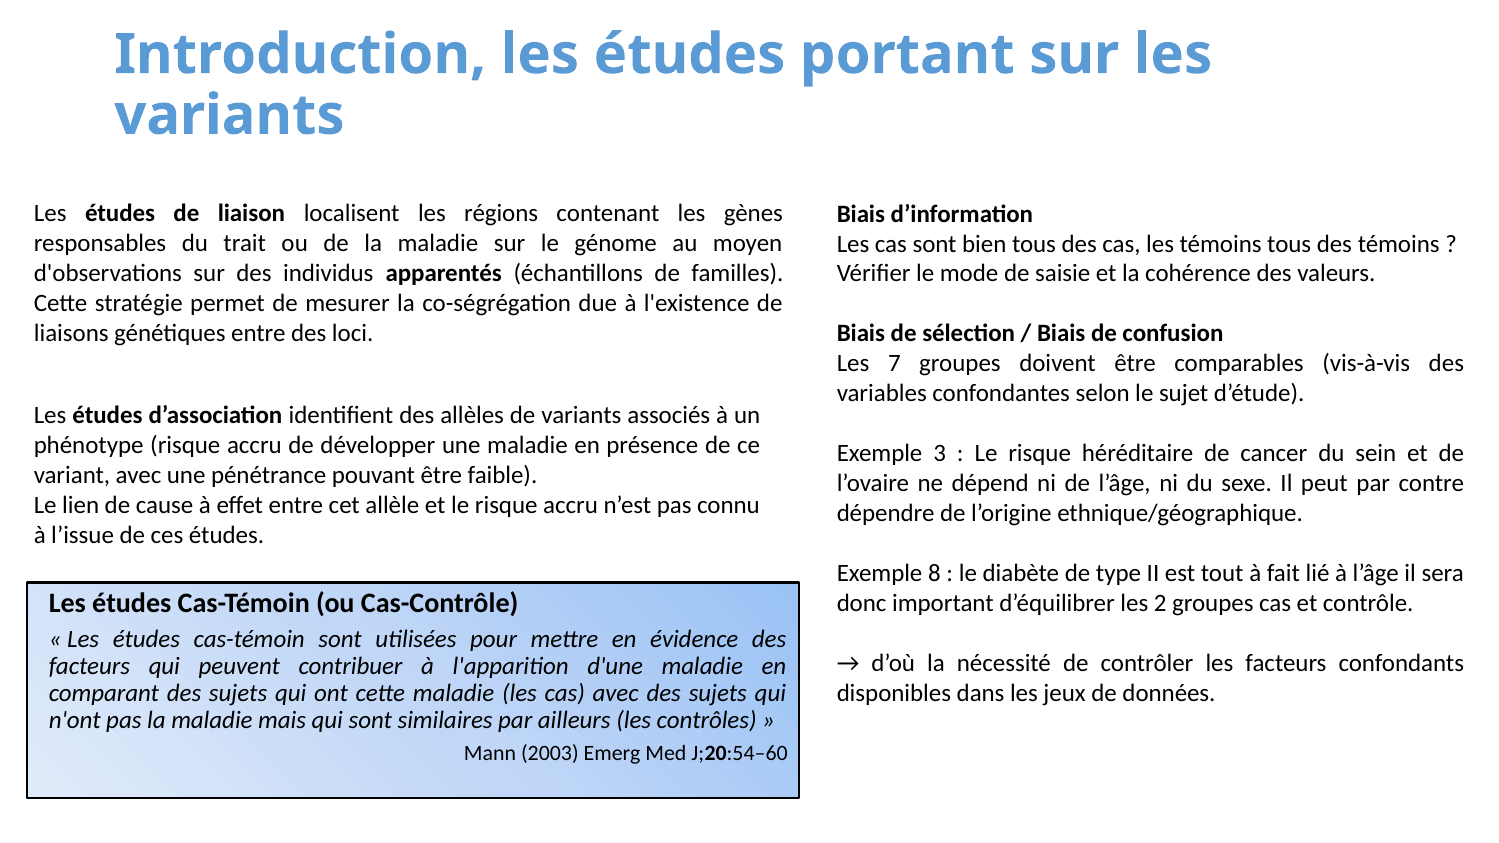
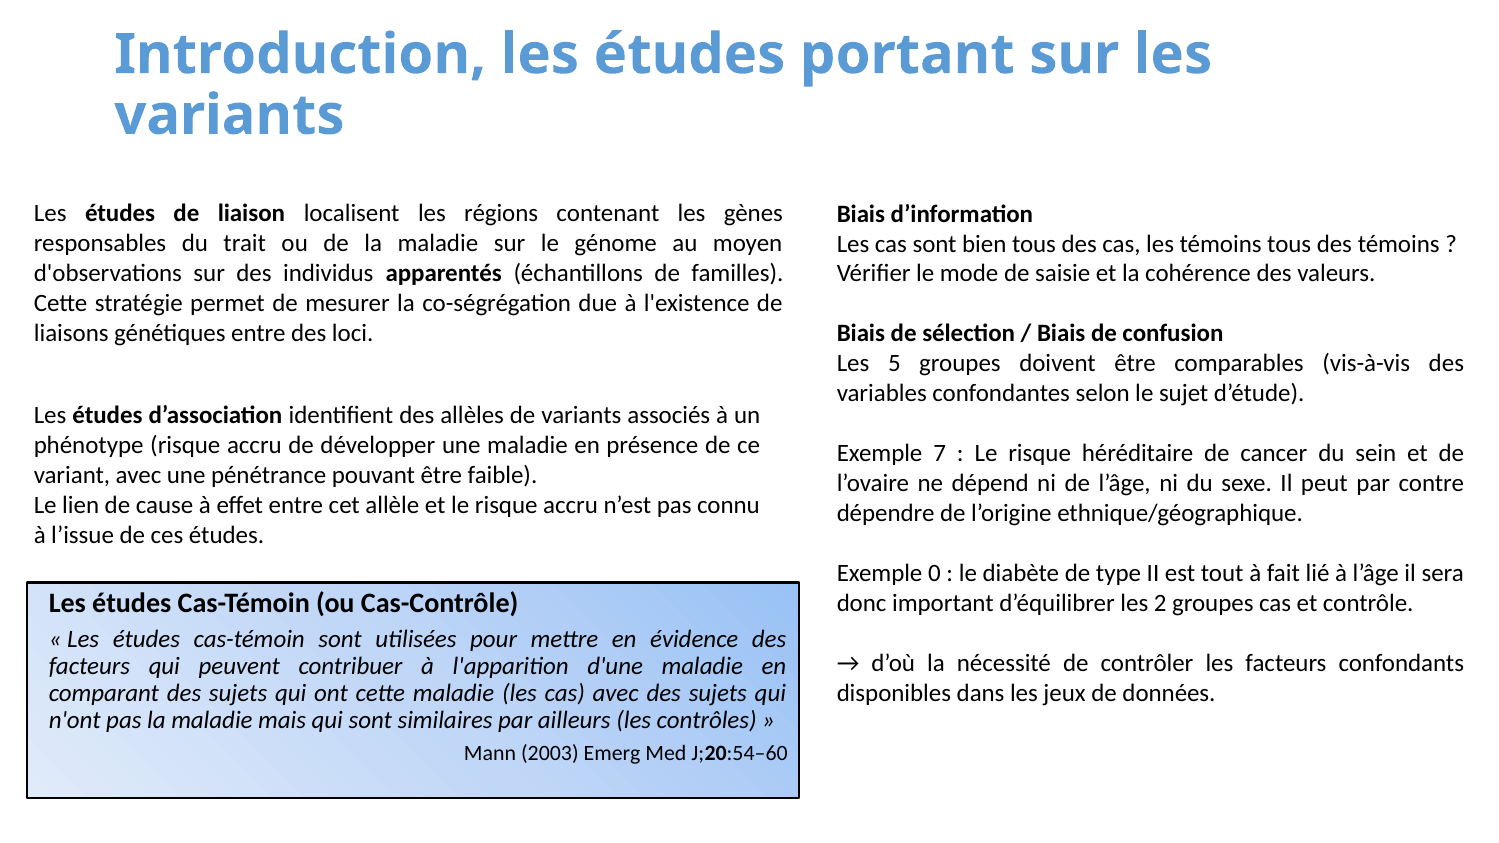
7: 7 -> 5
3: 3 -> 7
8: 8 -> 0
